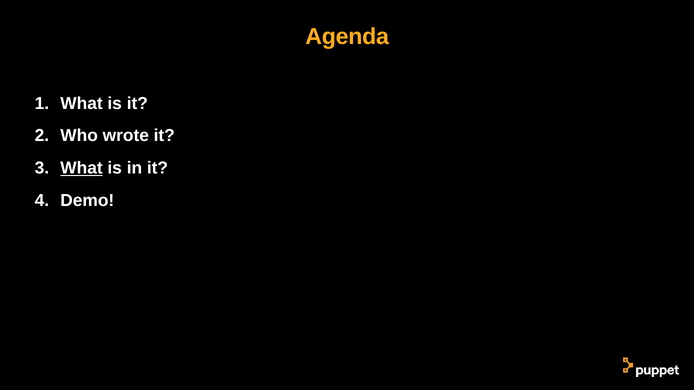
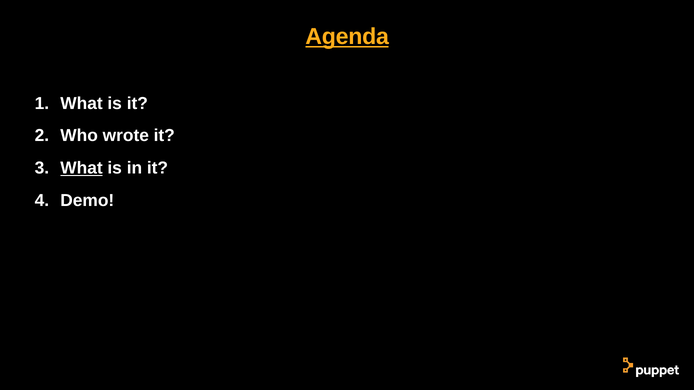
Agenda underline: none -> present
